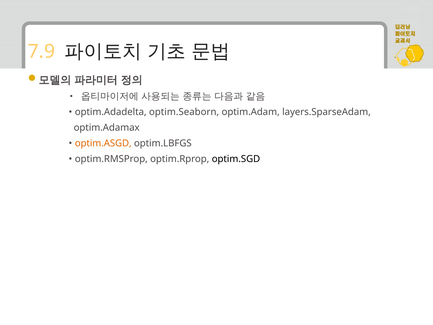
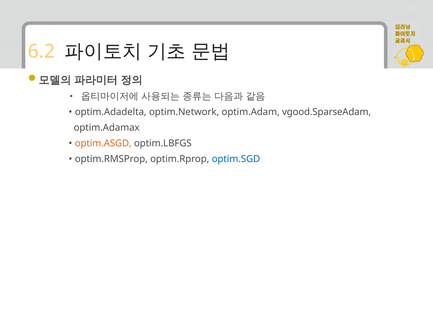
7.9: 7.9 -> 6.2
optim.Seaborn: optim.Seaborn -> optim.Network
layers.SparseAdam: layers.SparseAdam -> vgood.SparseAdam
optim.SGD colour: black -> blue
